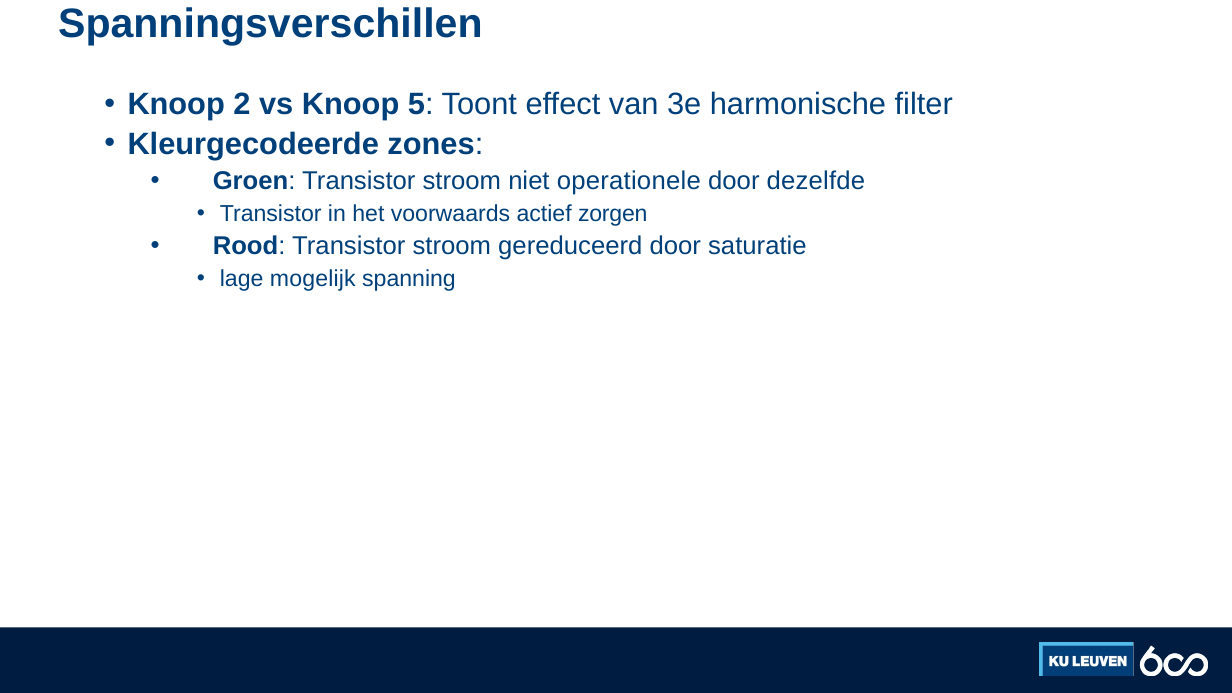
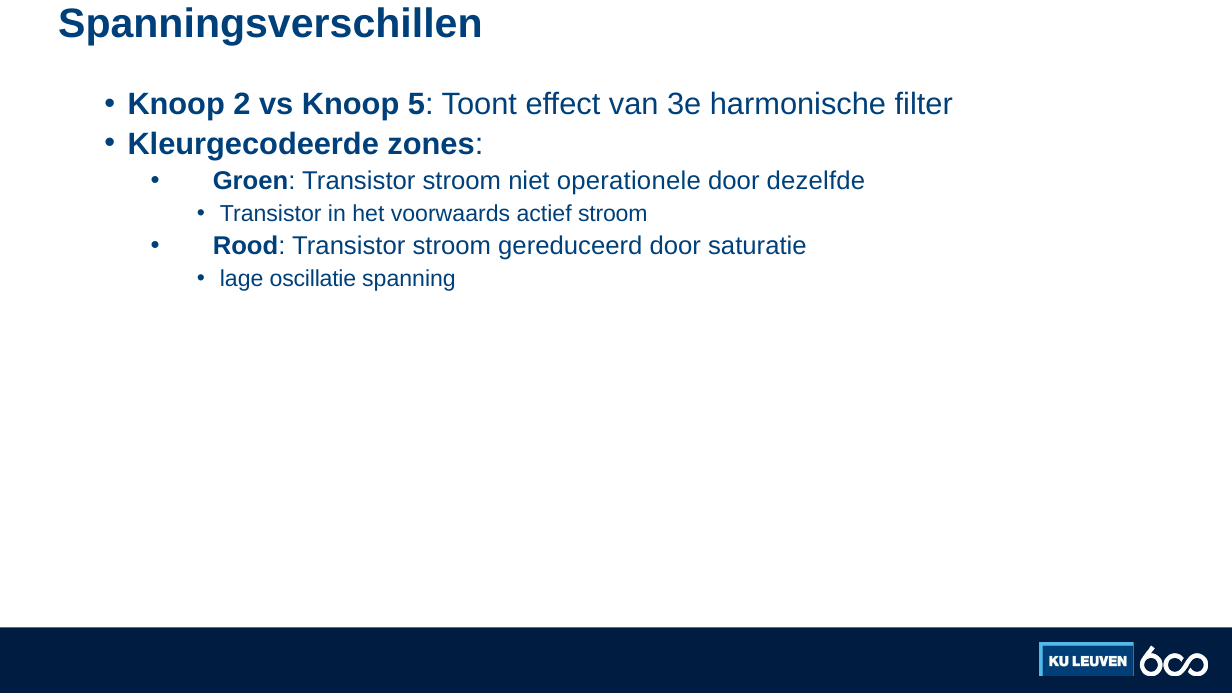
actief zorgen: zorgen -> stroom
mogelijk: mogelijk -> oscillatie
